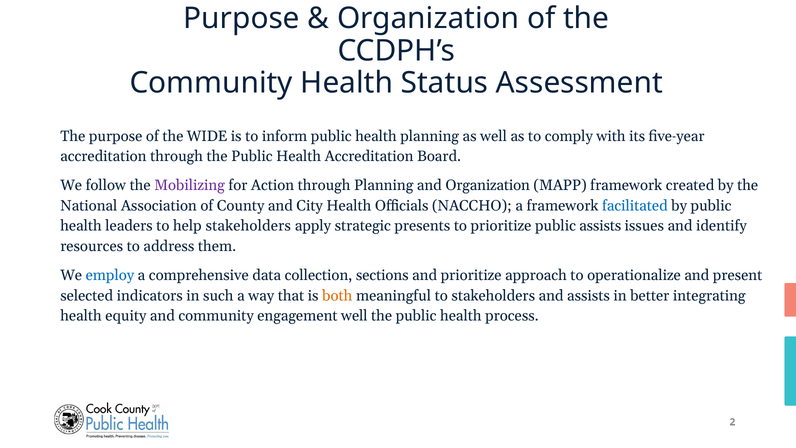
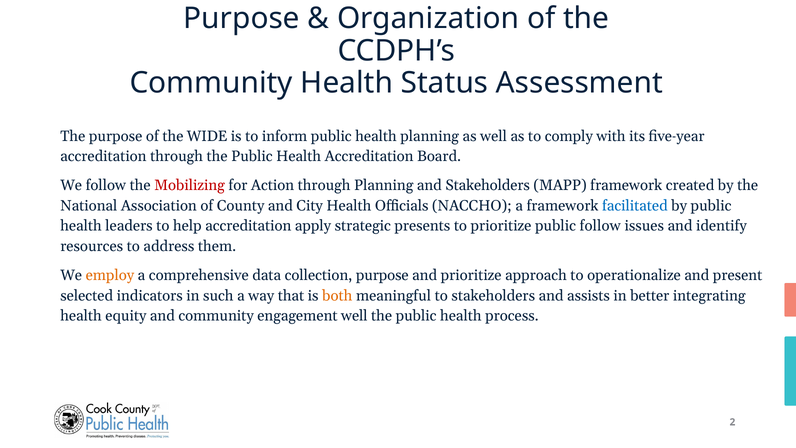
Mobilizing colour: purple -> red
and Organization: Organization -> Stakeholders
help stakeholders: stakeholders -> accreditation
public assists: assists -> follow
employ colour: blue -> orange
collection sections: sections -> purpose
